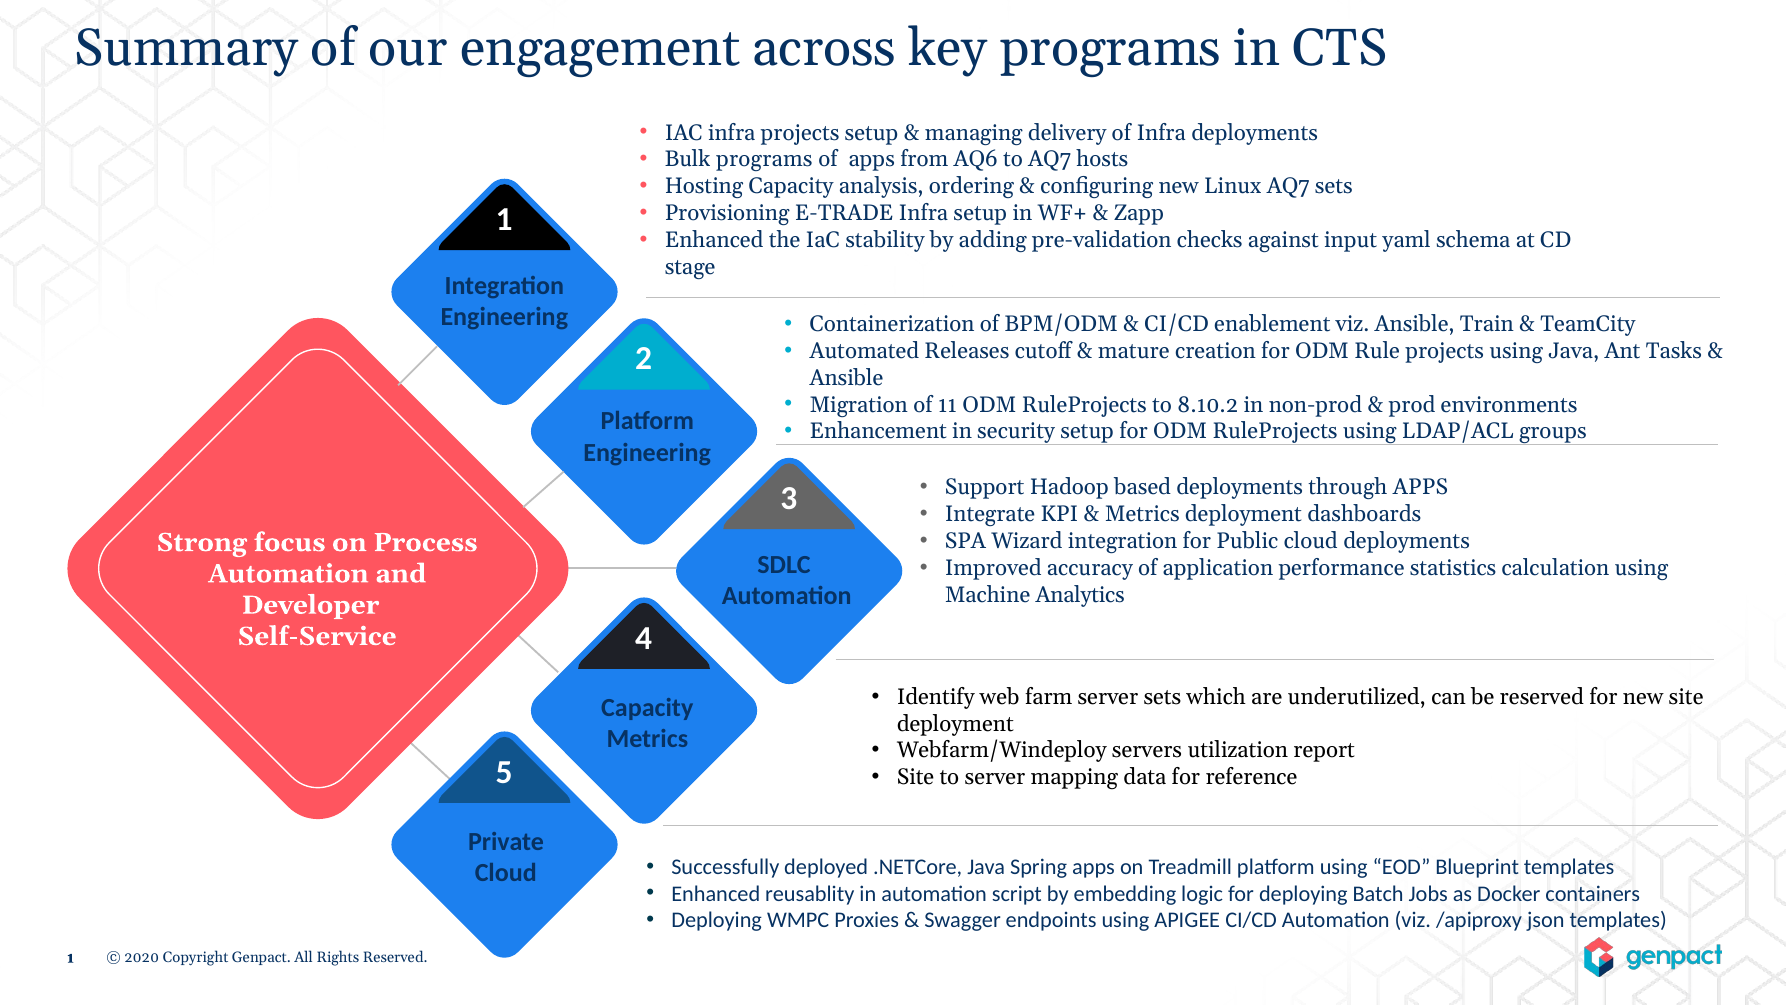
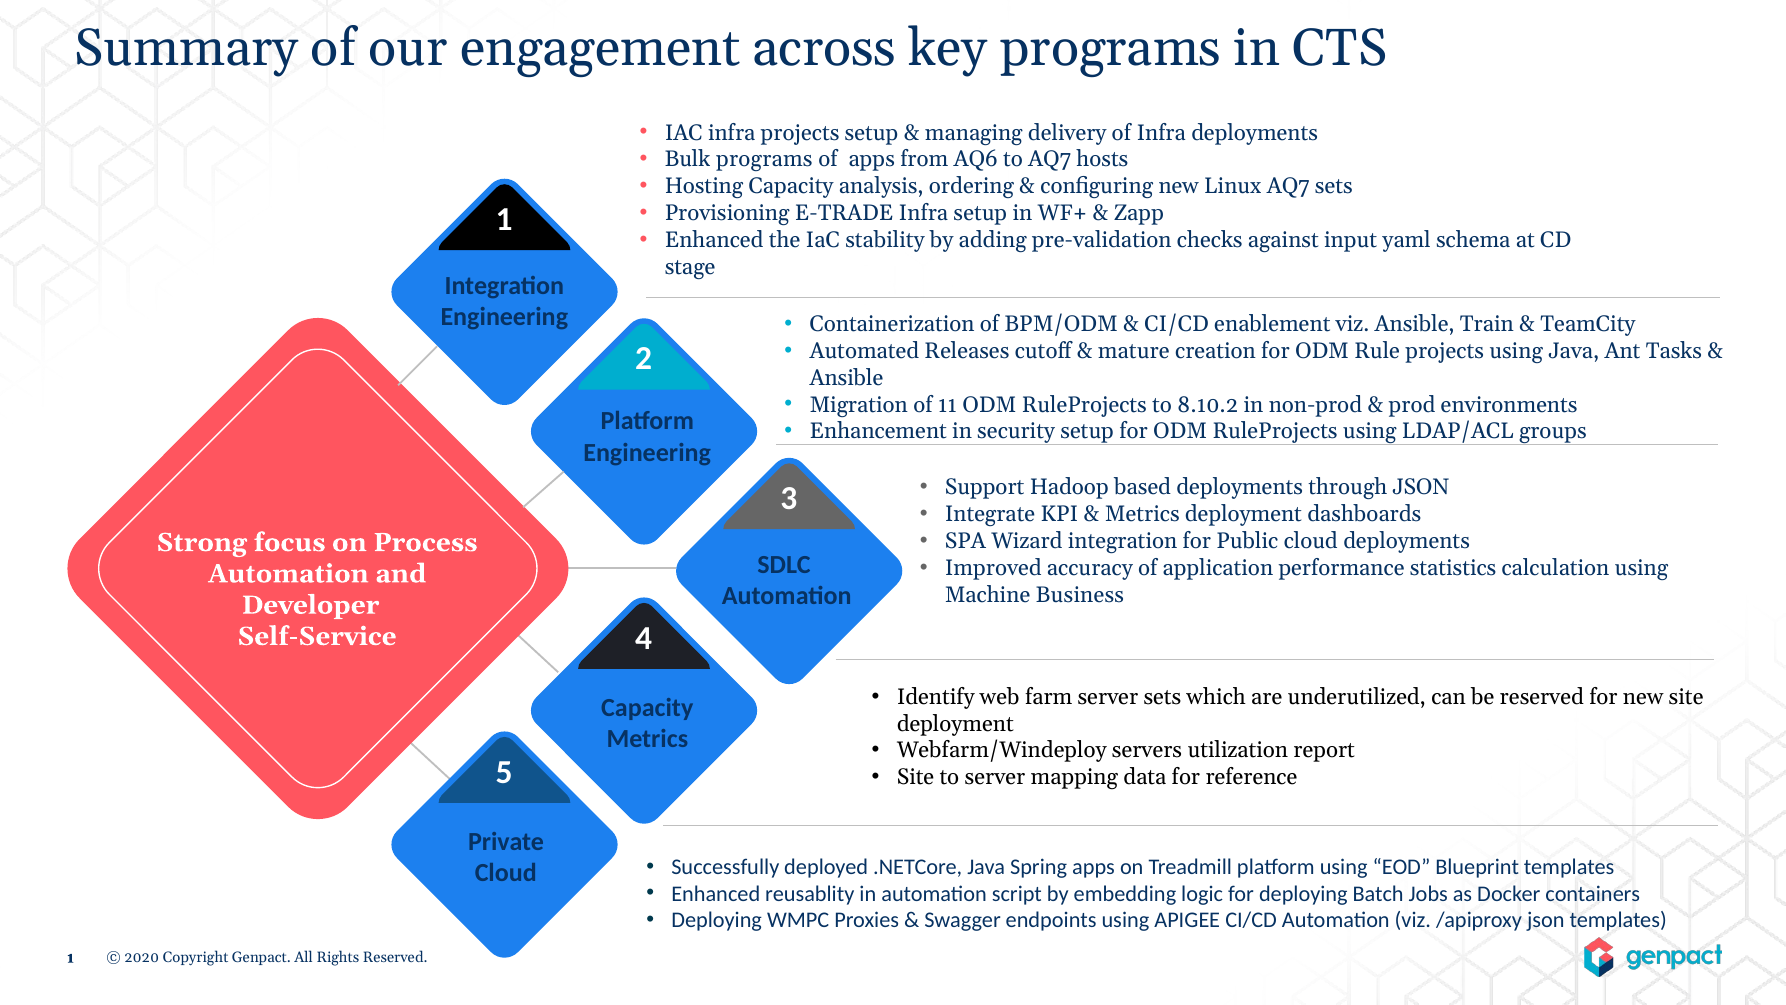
through APPS: APPS -> JSON
Analytics: Analytics -> Business
